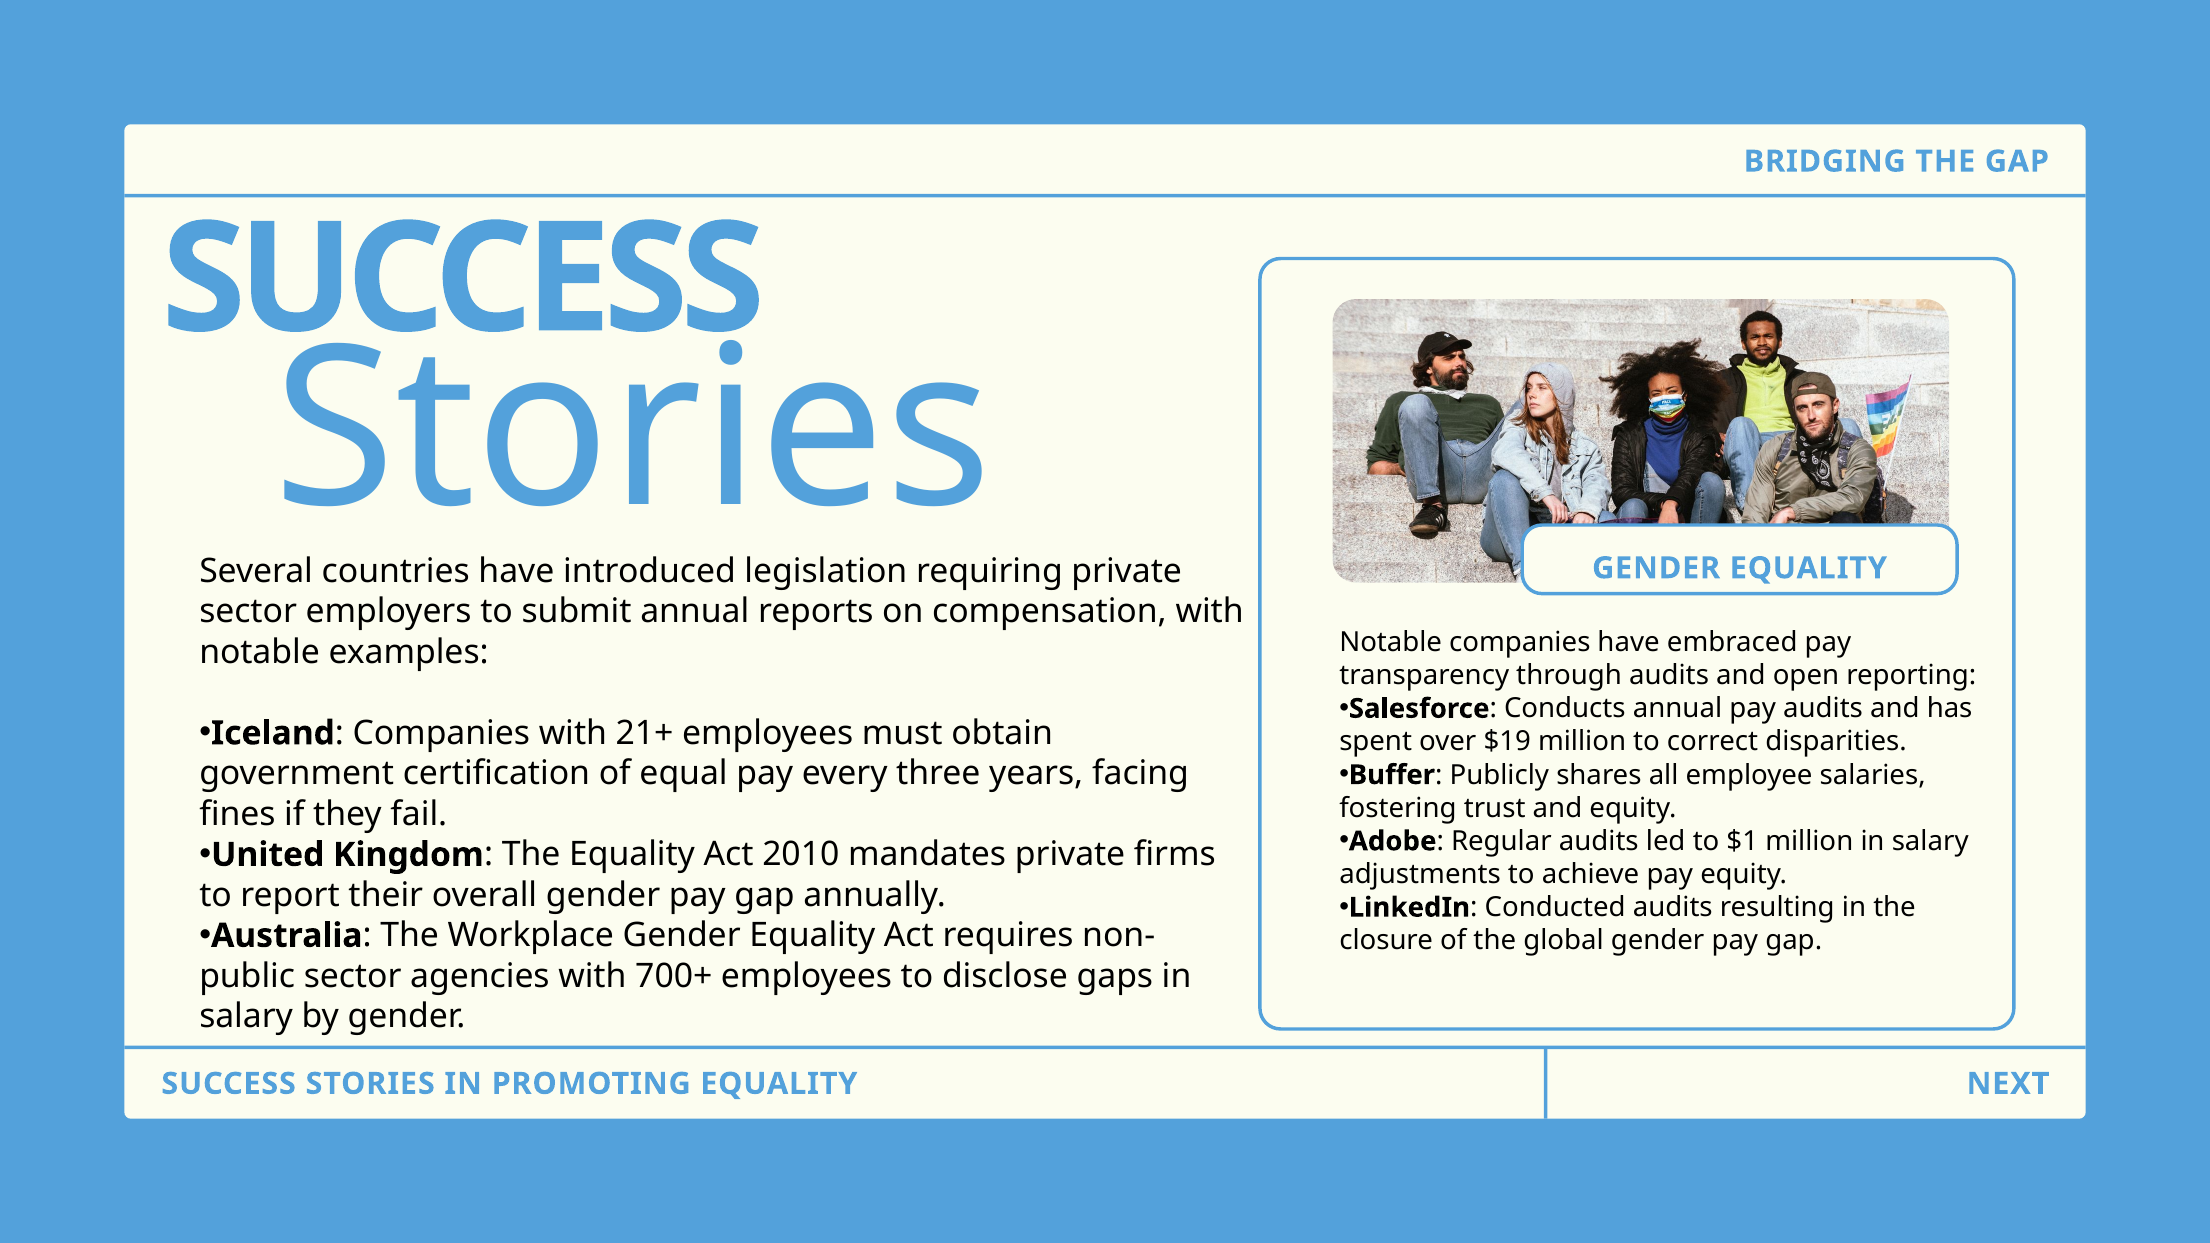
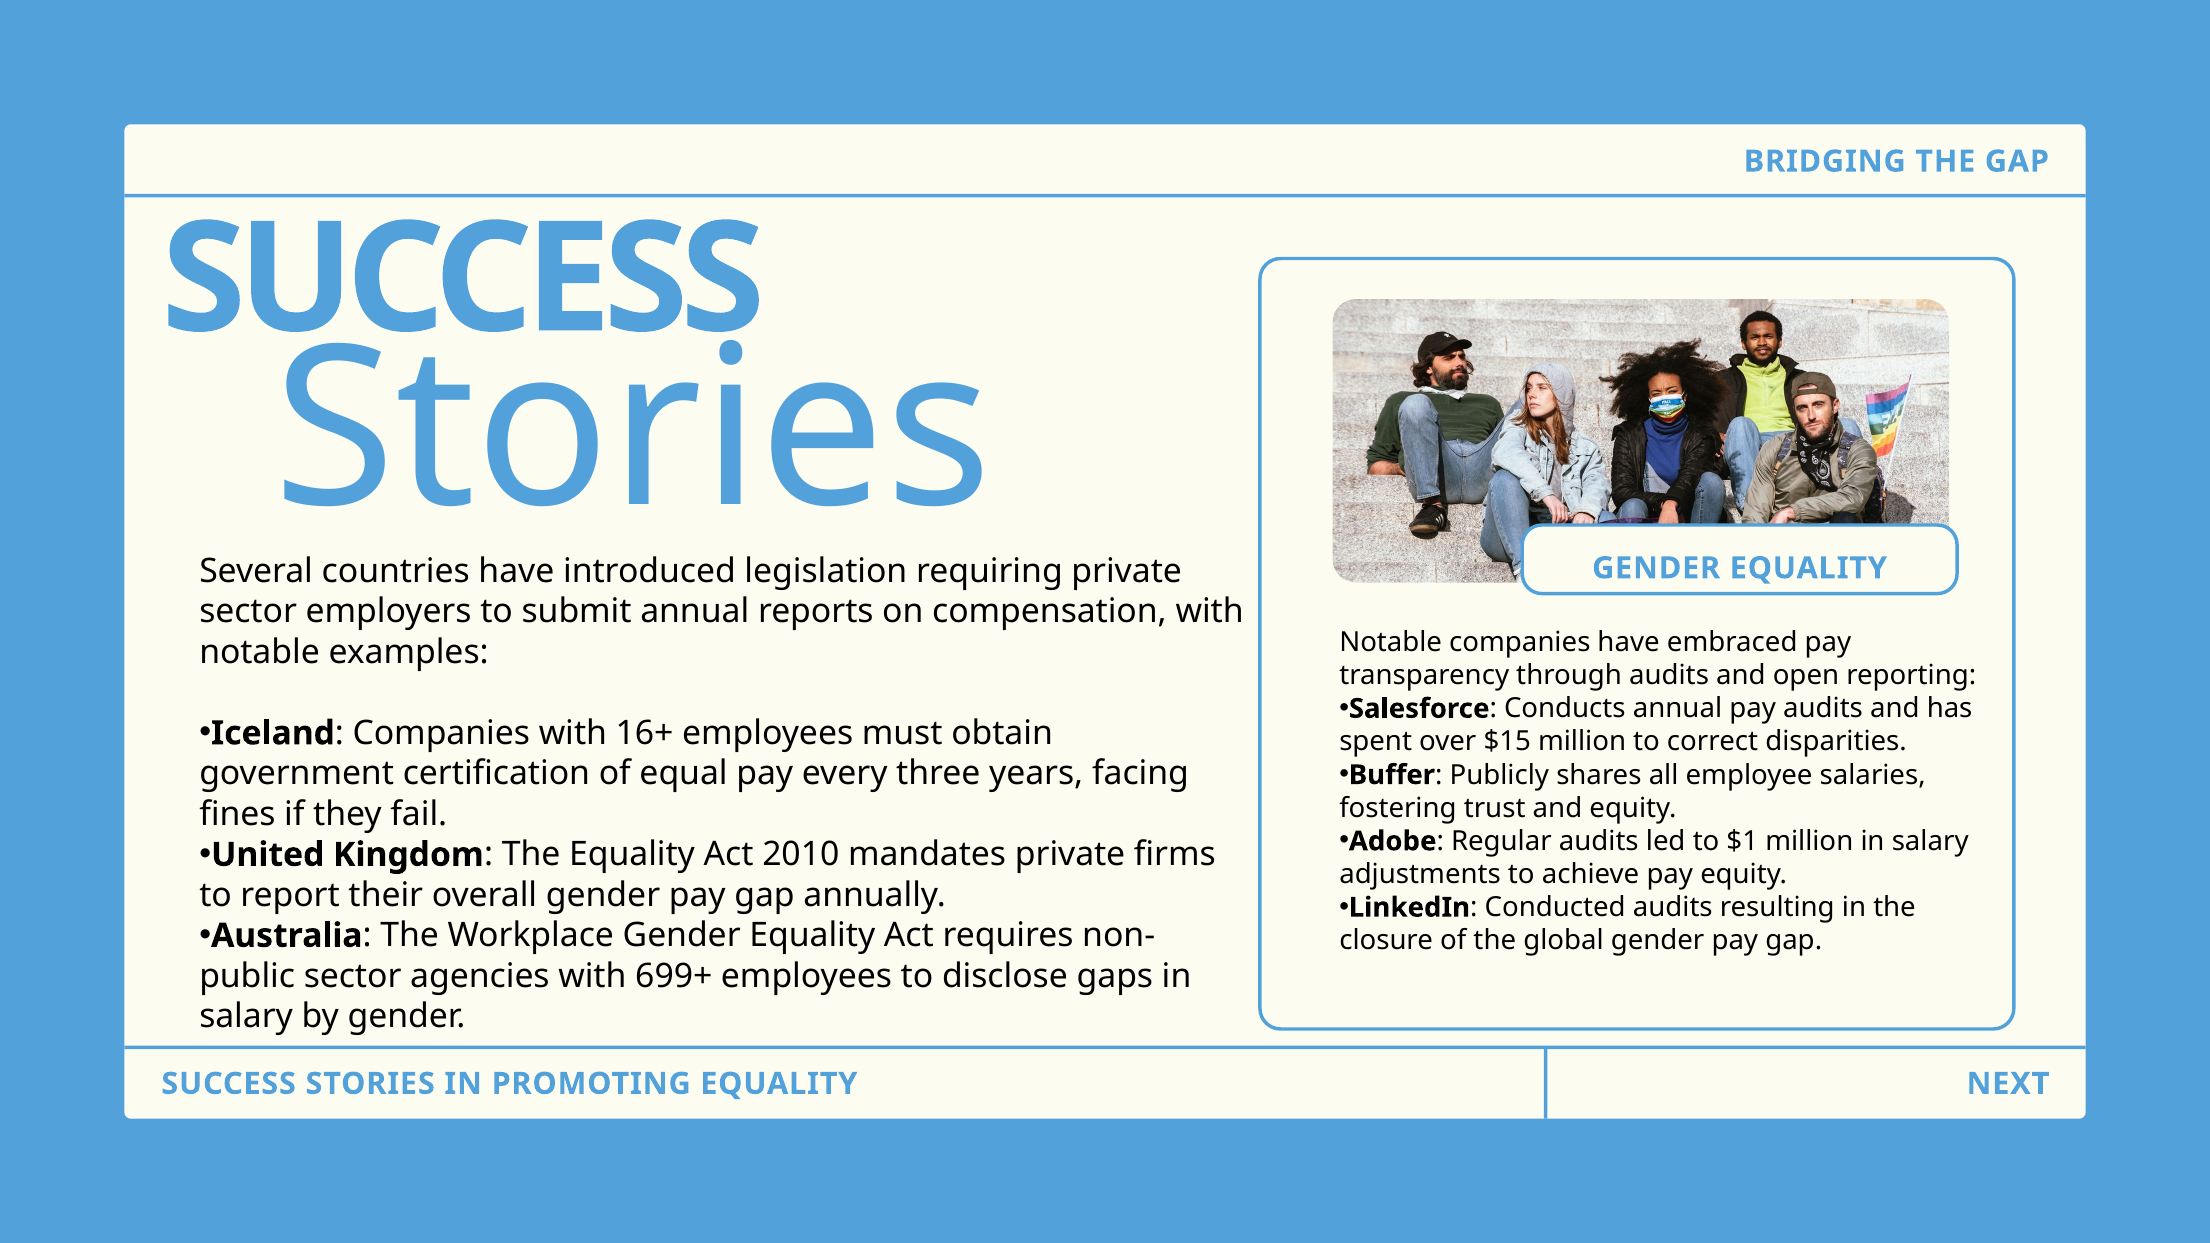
21+: 21+ -> 16+
$19: $19 -> $15
700+: 700+ -> 699+
